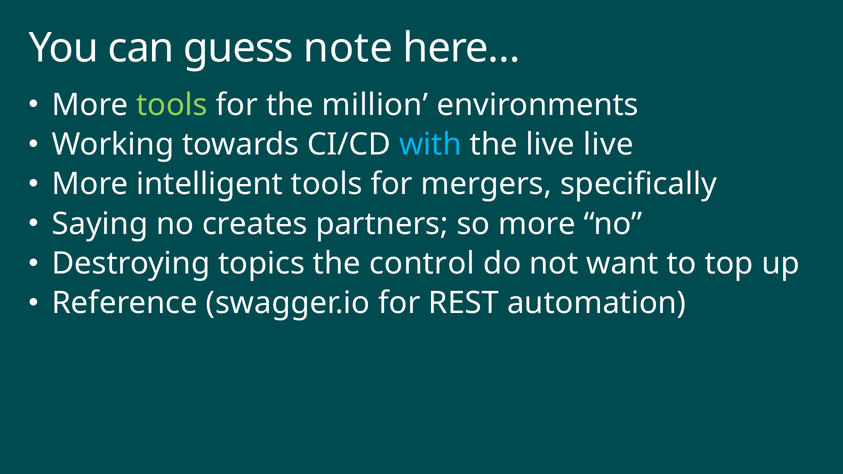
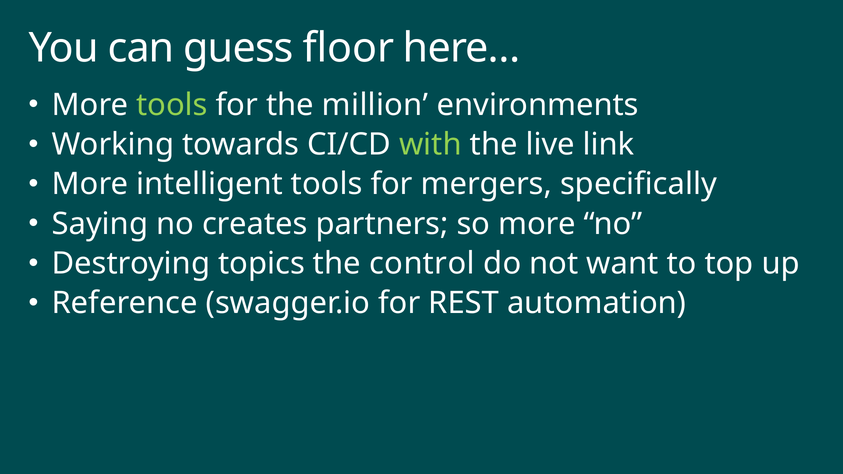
note: note -> floor
with colour: light blue -> light green
live live: live -> link
